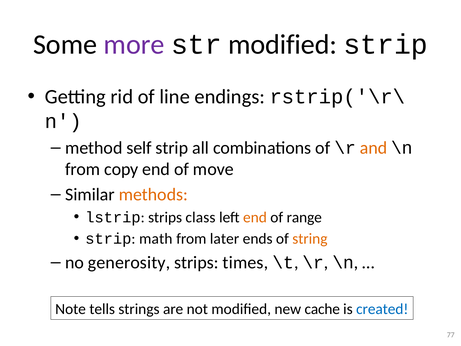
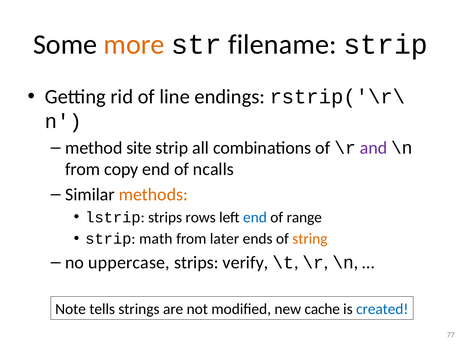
more colour: purple -> orange
str modified: modified -> filename
self: self -> site
and colour: orange -> purple
move: move -> ncalls
class: class -> rows
end at (255, 217) colour: orange -> blue
generosity: generosity -> uppercase
times: times -> verify
